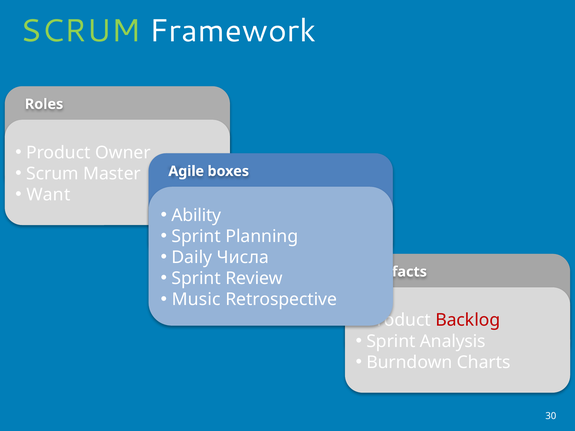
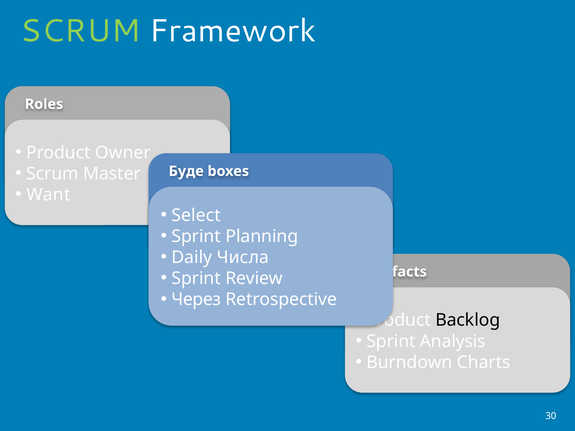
Agile: Agile -> Буде
Ability: Ability -> Select
Music: Music -> Через
Backlog colour: red -> black
